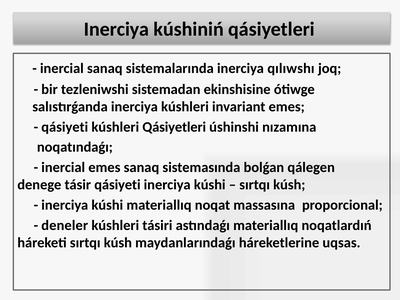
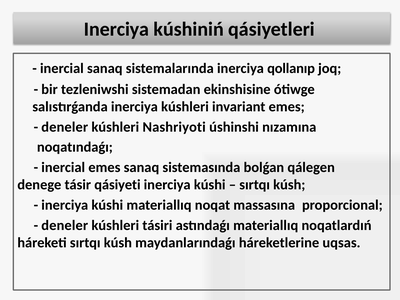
qılıwshı: qılıwshı -> qollanıp
qásiyeti at (65, 127): qásiyeti -> deneler
kúshleri Qásiyetleri: Qásiyetleri -> Nashriyoti
